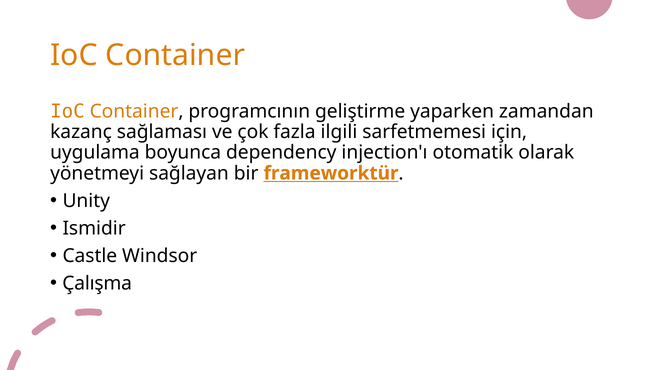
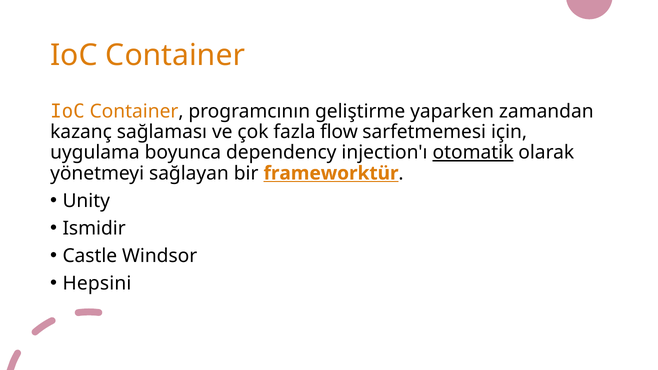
ilgili: ilgili -> flow
otomatik underline: none -> present
Çalışma: Çalışma -> Hepsini
